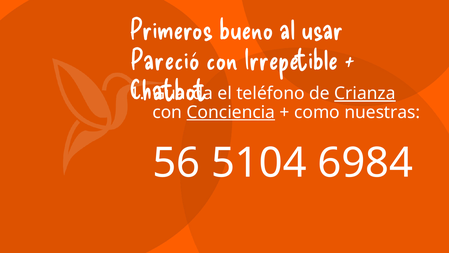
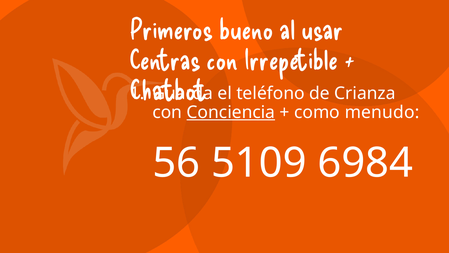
Pareció: Pareció -> Centras
Crianza underline: present -> none
nuestras: nuestras -> menudo
5104: 5104 -> 5109
